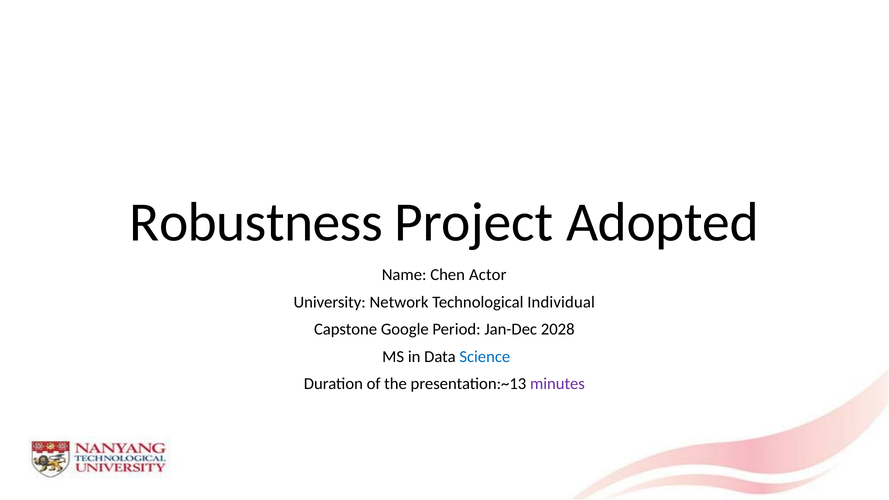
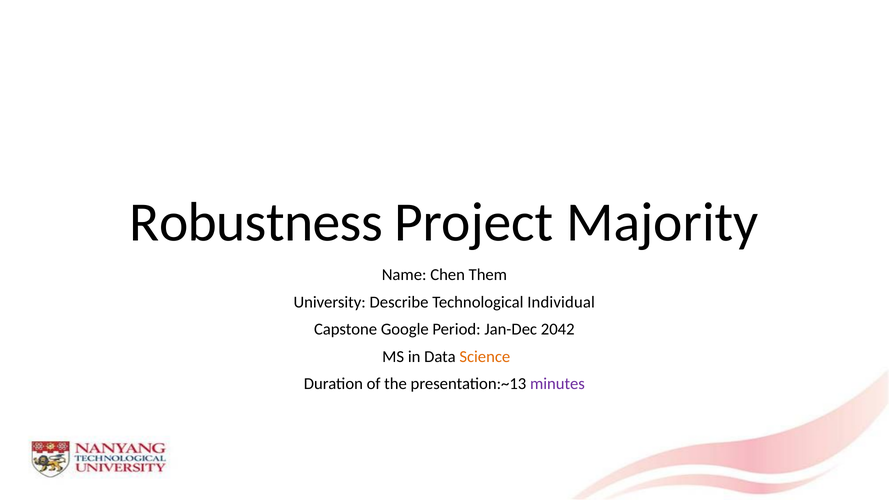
Adopted: Adopted -> Majority
Actor: Actor -> Them
Network: Network -> Describe
2028: 2028 -> 2042
Science colour: blue -> orange
